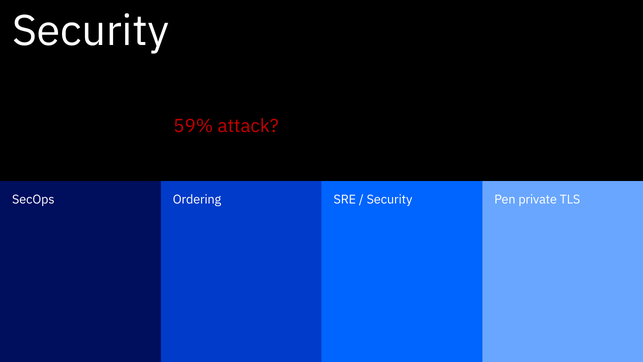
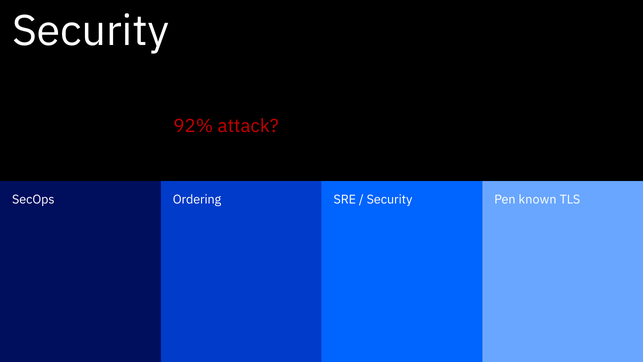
59%: 59% -> 92%
private: private -> known
